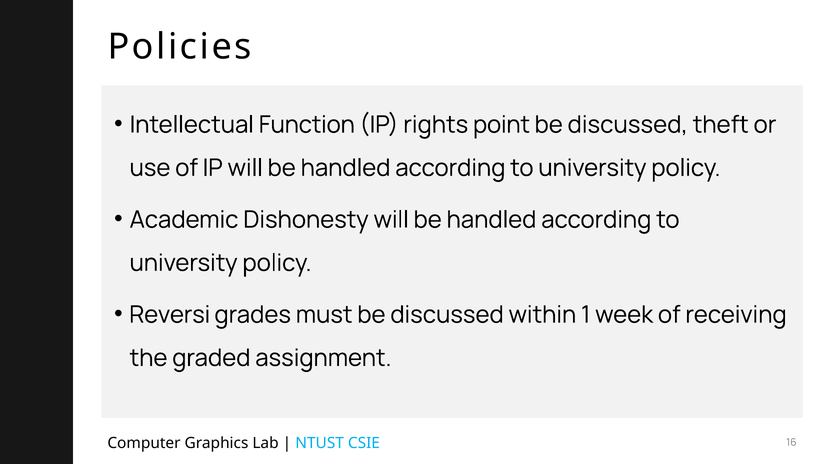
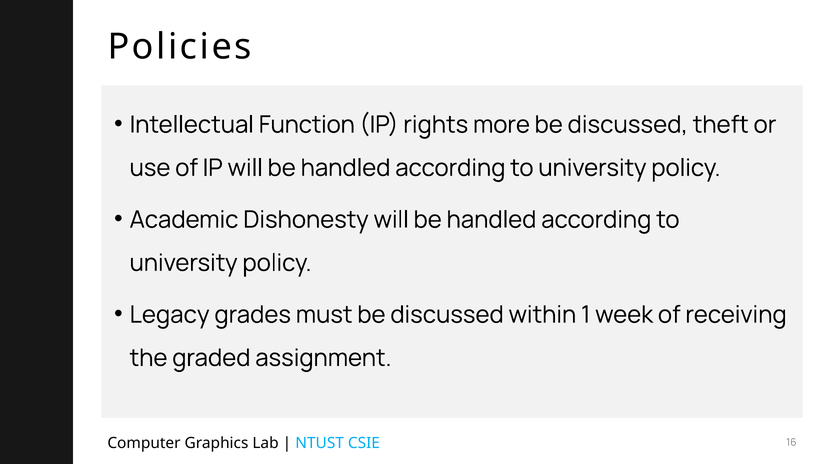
point: point -> more
Reversi: Reversi -> Legacy
